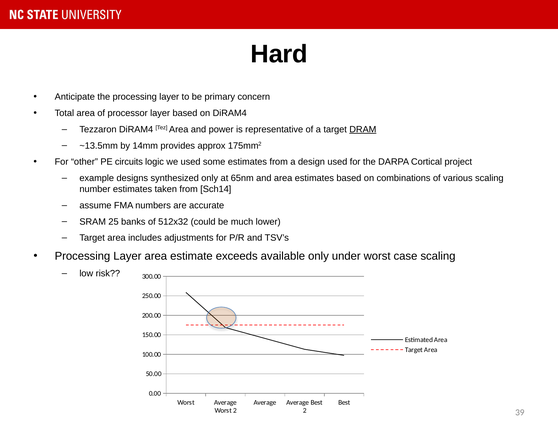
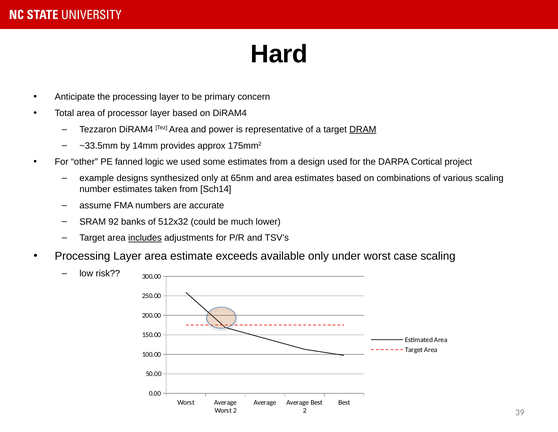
~13.5mm: ~13.5mm -> ~33.5mm
circuits: circuits -> fanned
25: 25 -> 92
includes underline: none -> present
